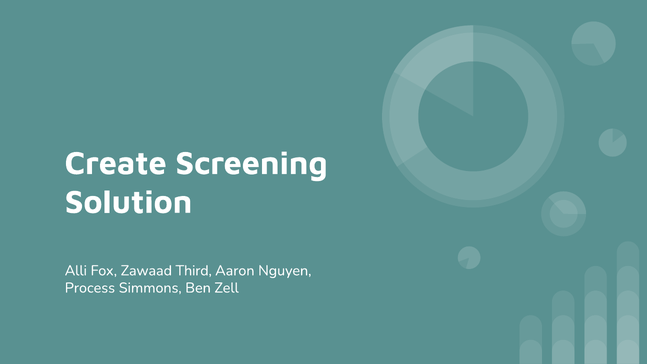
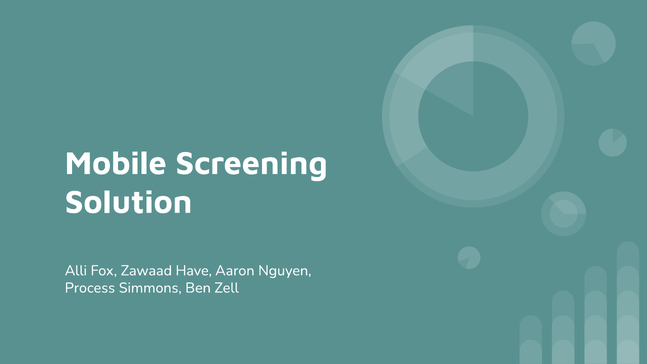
Create: Create -> Mobile
Third: Third -> Have
